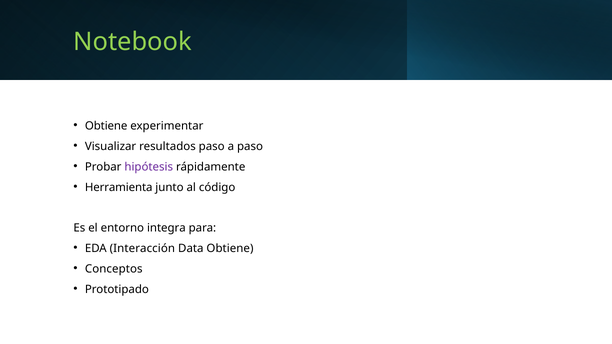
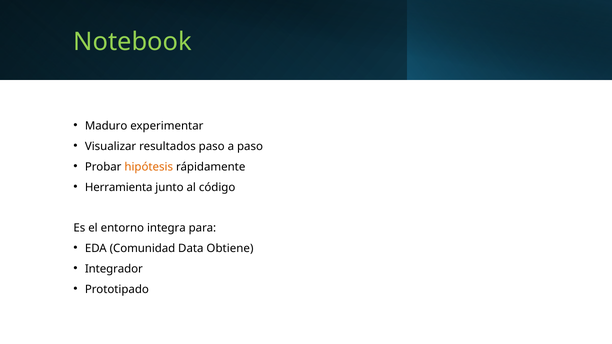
Obtiene at (106, 126): Obtiene -> Maduro
hipótesis colour: purple -> orange
Interacción: Interacción -> Comunidad
Conceptos: Conceptos -> Integrador
